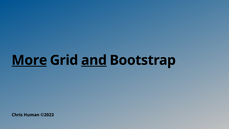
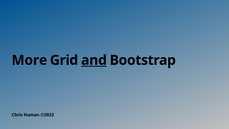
More underline: present -> none
